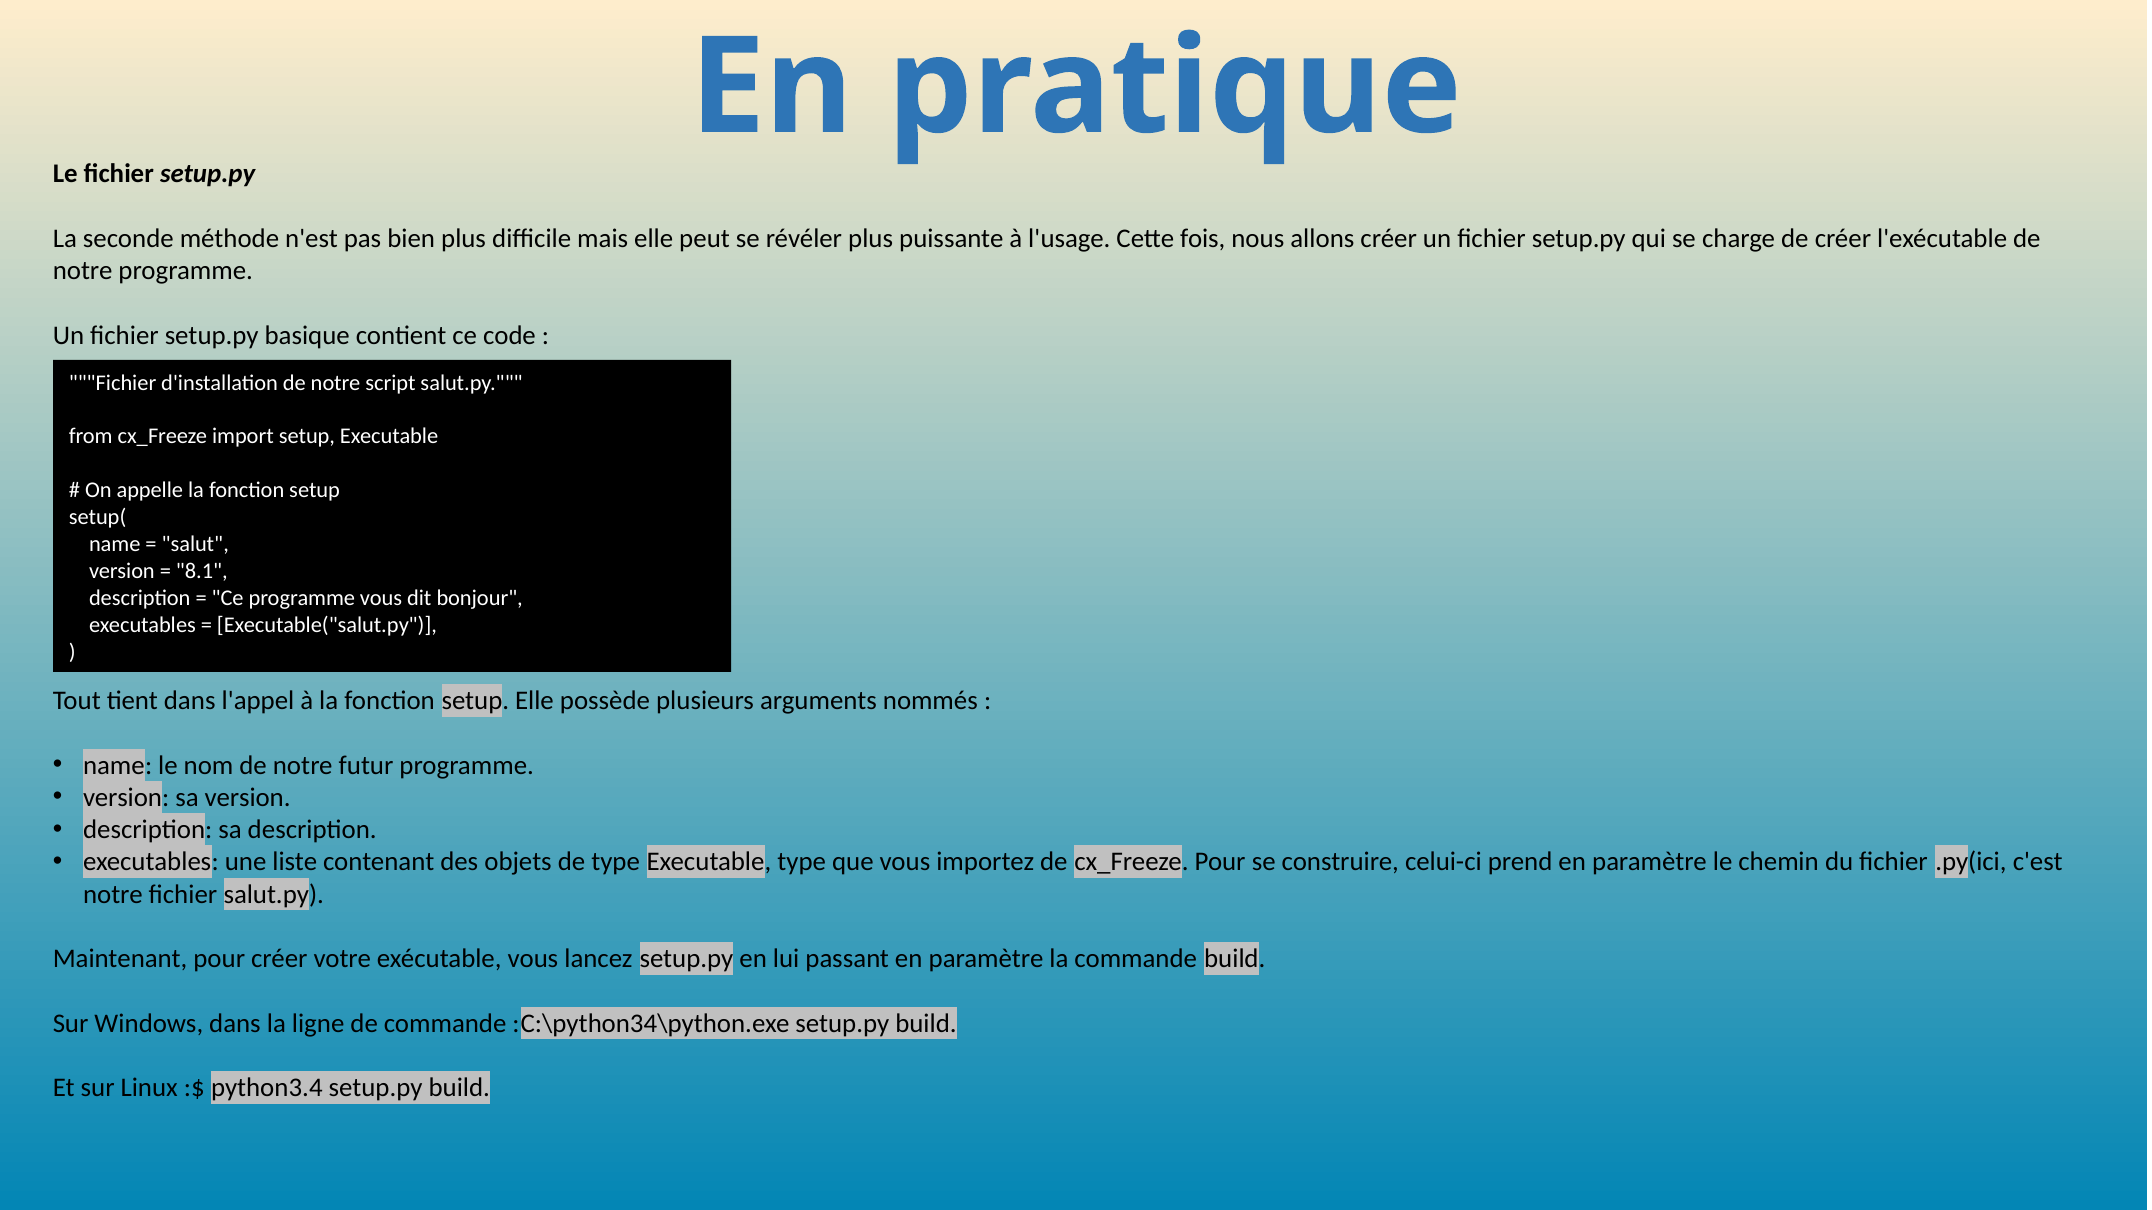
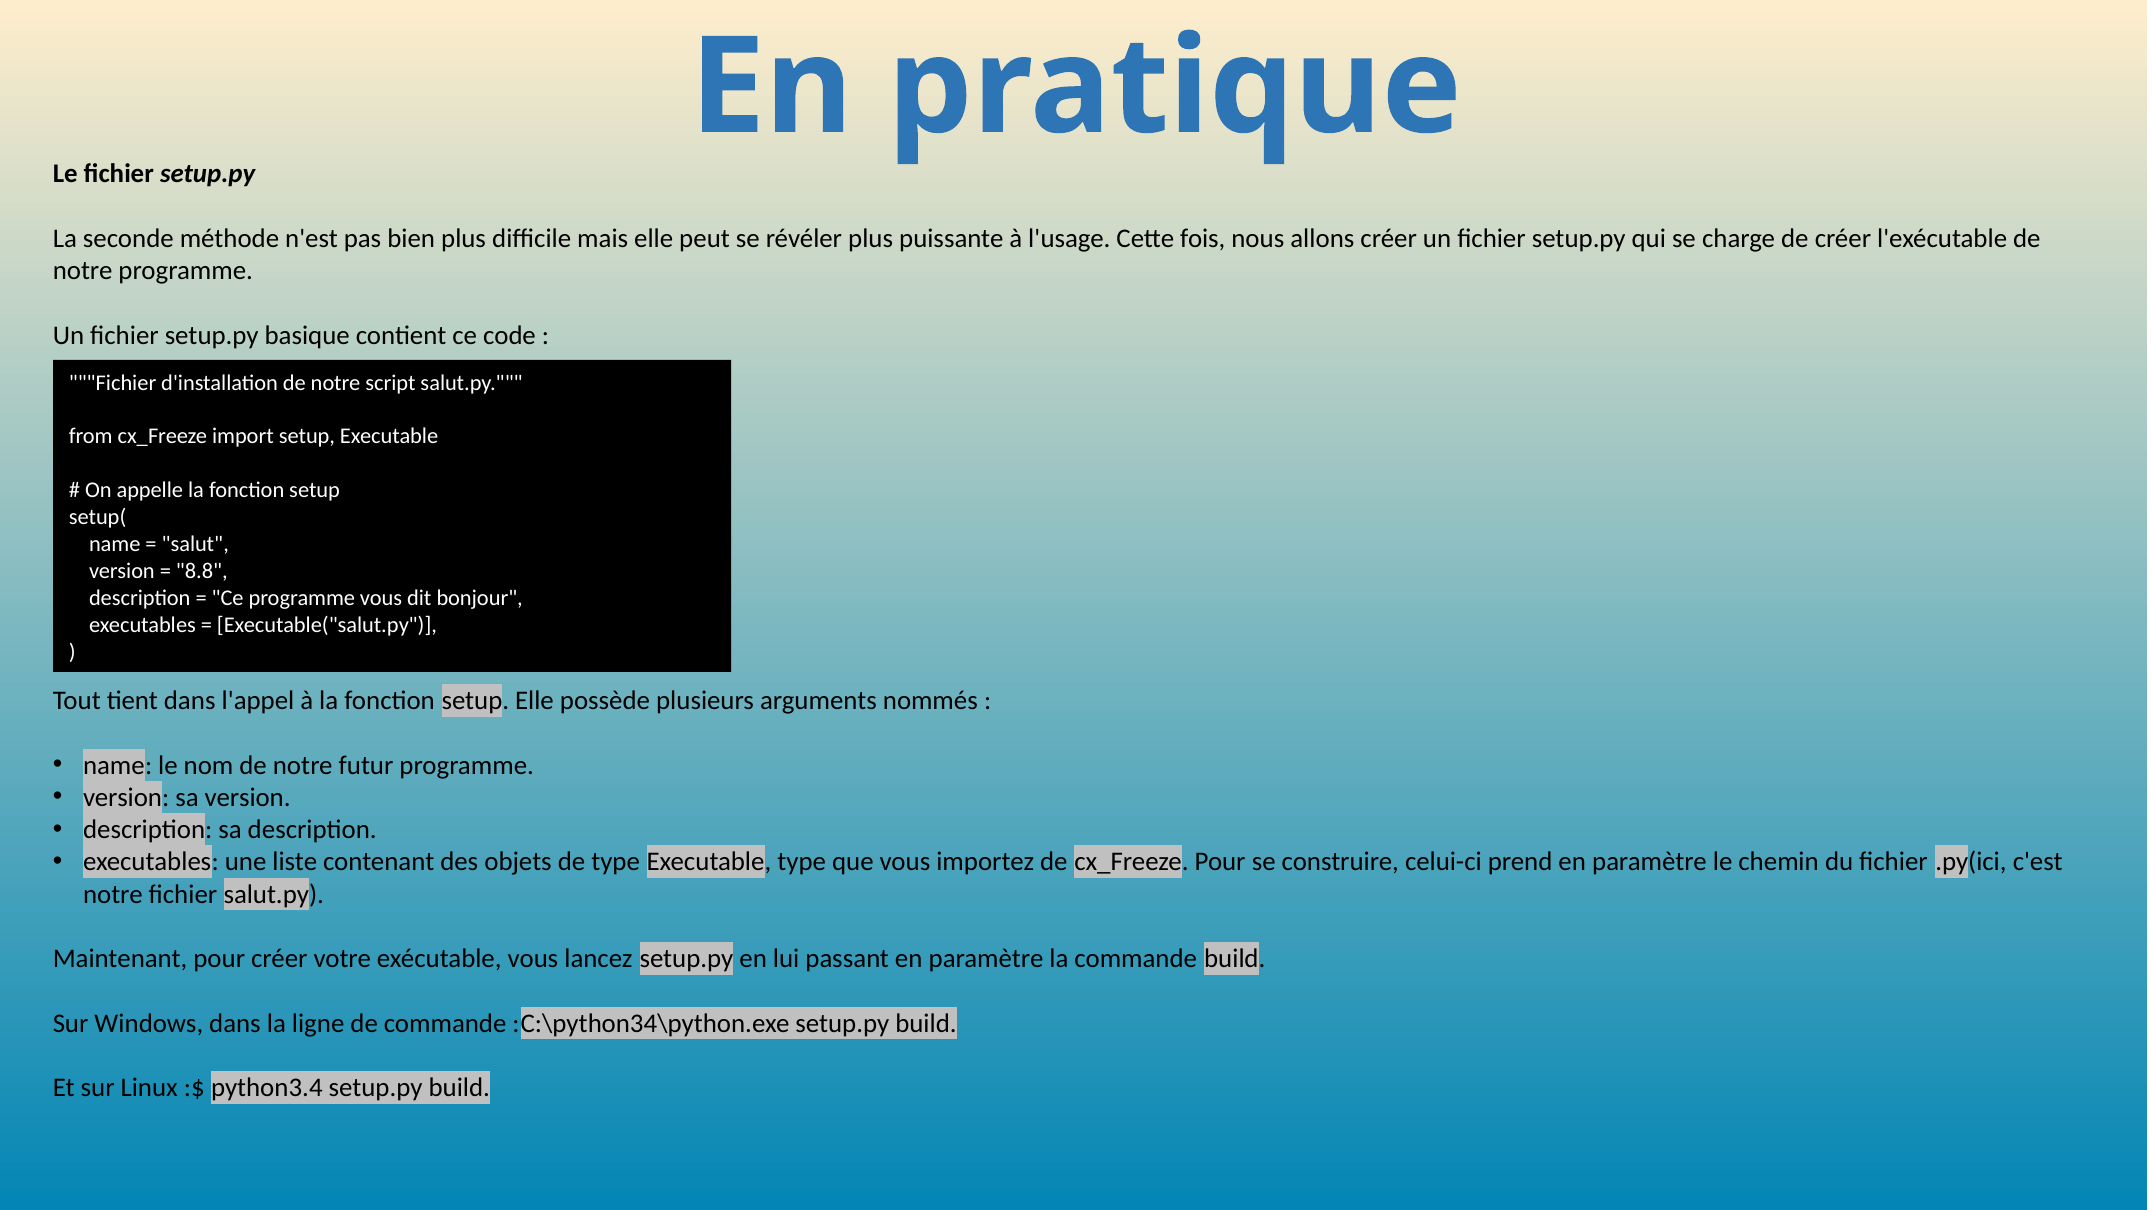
8.1: 8.1 -> 8.8
